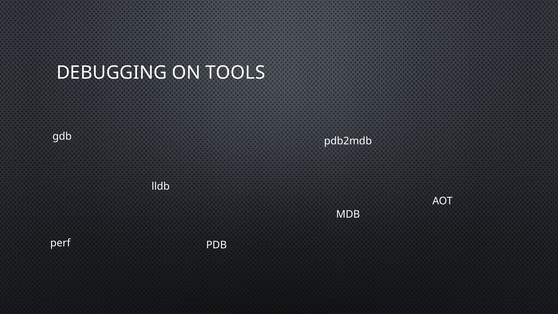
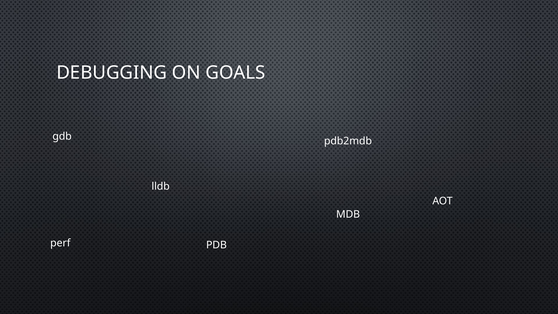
TOOLS: TOOLS -> GOALS
